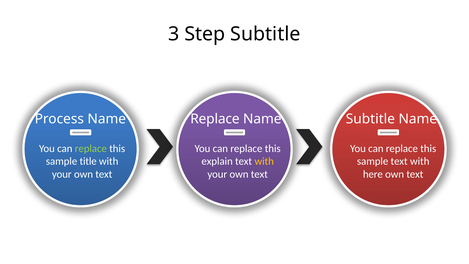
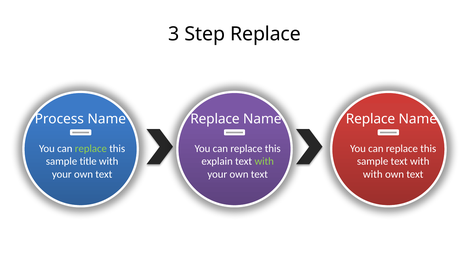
Step Subtitle: Subtitle -> Replace
Subtitle at (370, 119): Subtitle -> Replace
with at (264, 161) colour: yellow -> light green
here at (373, 174): here -> with
